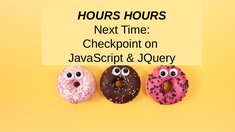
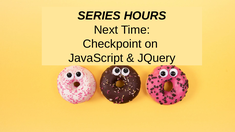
HOURS at (99, 16): HOURS -> SERIES
